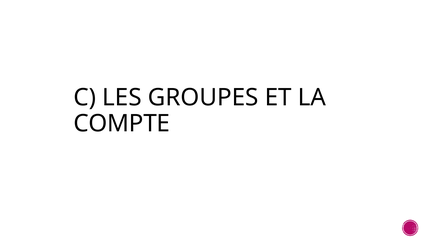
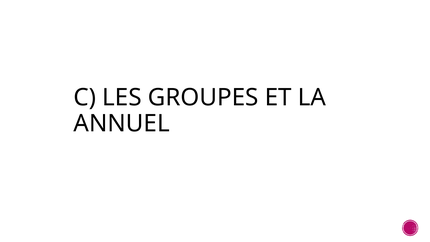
COMPTE: COMPTE -> ANNUEL
